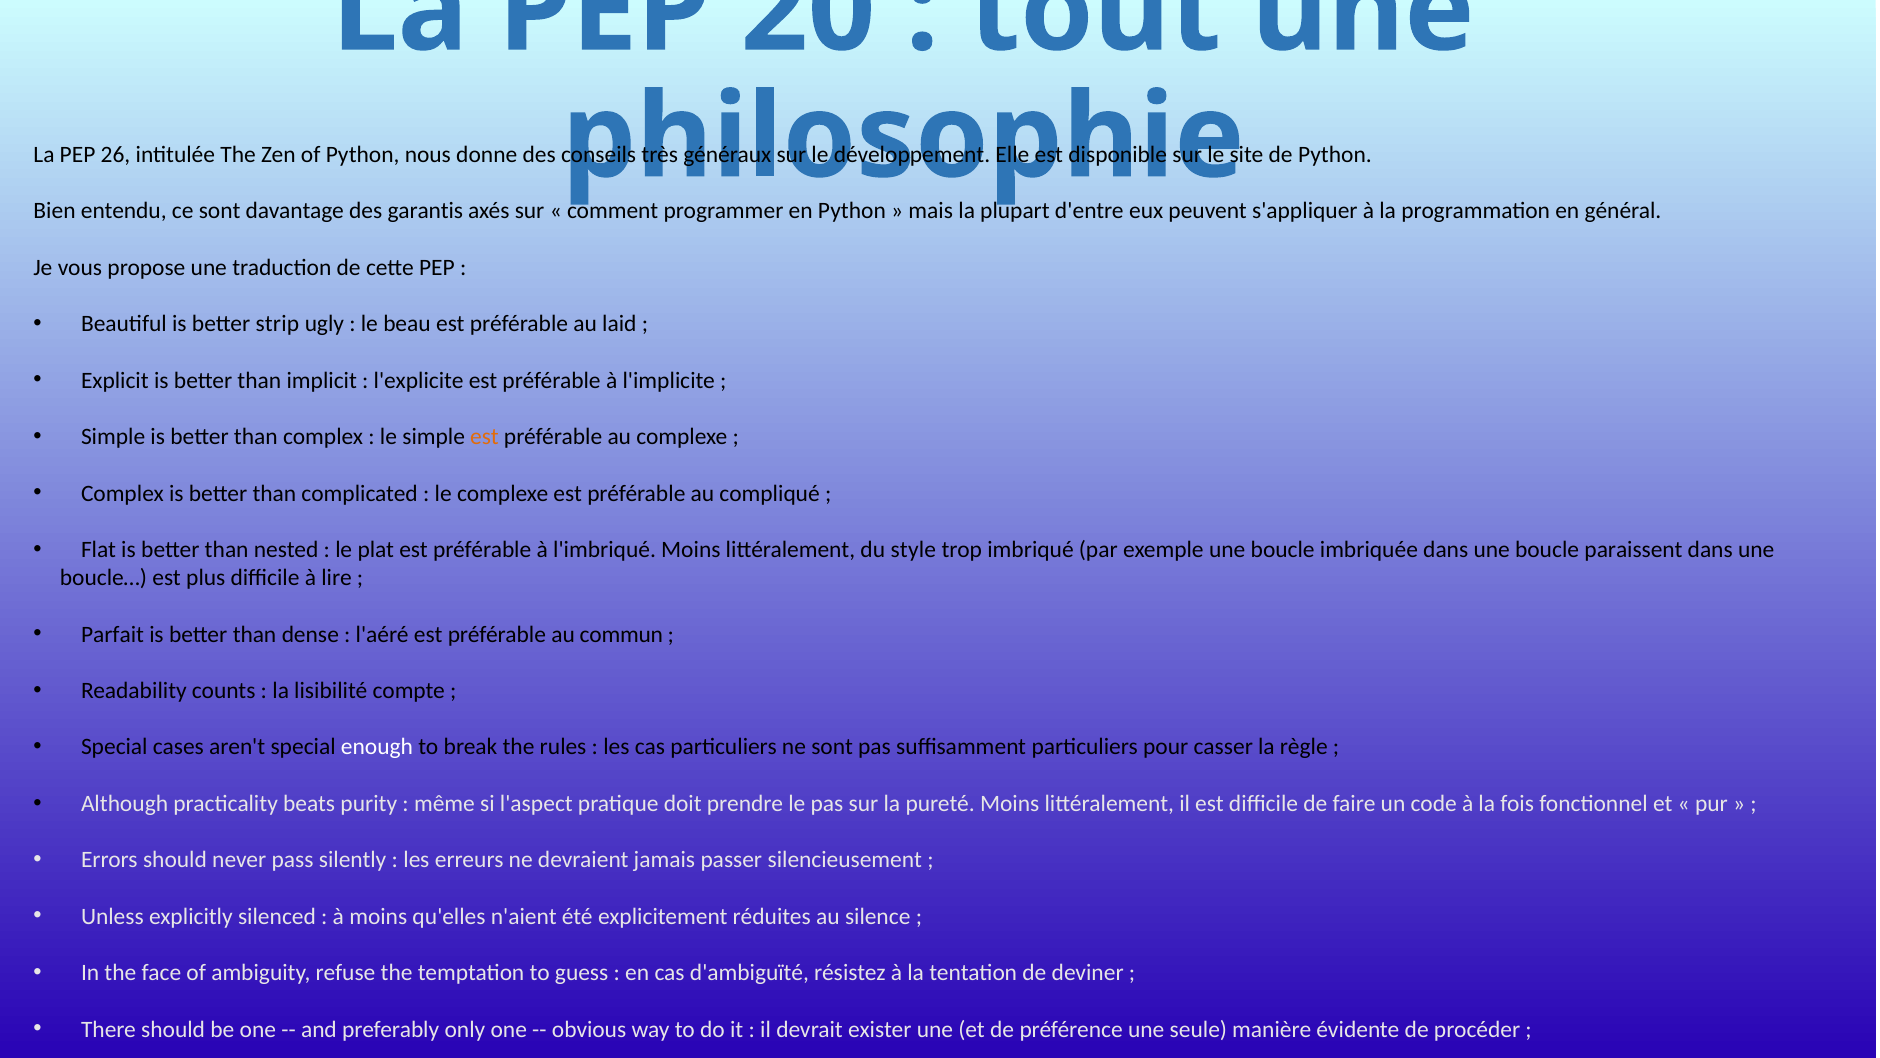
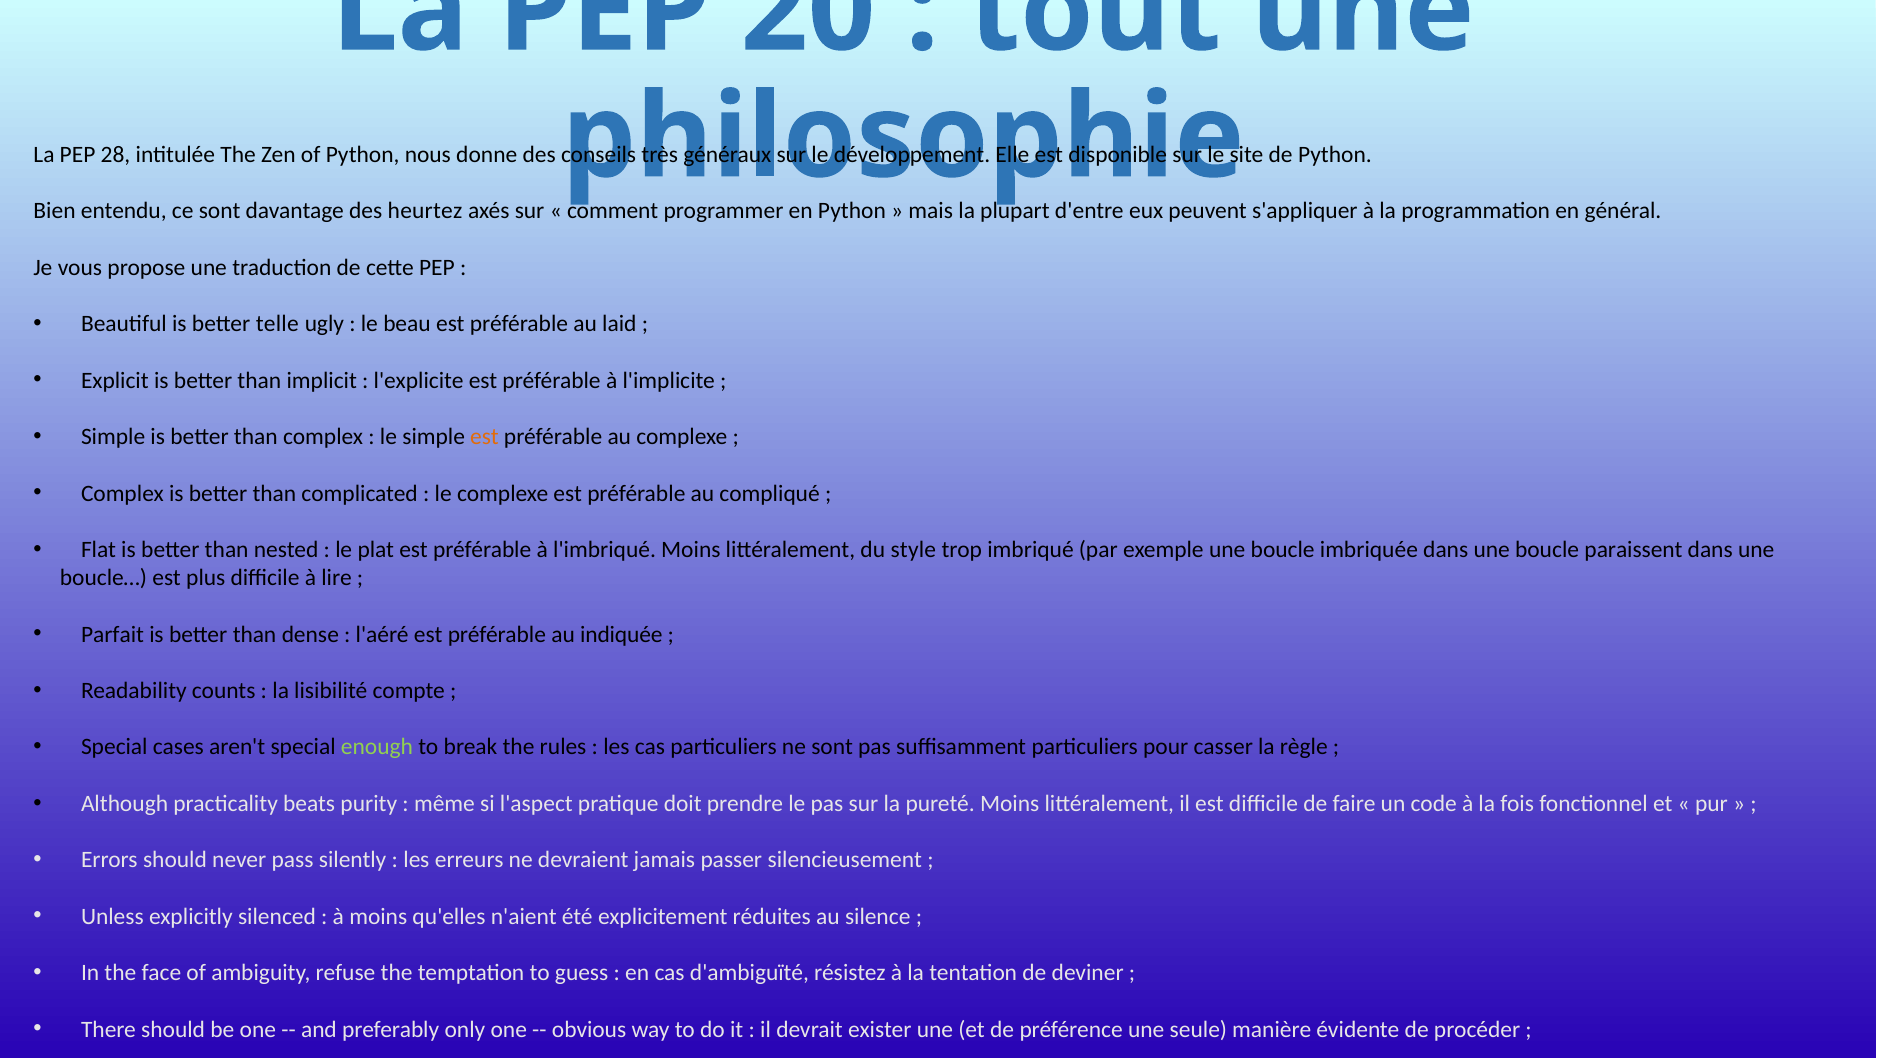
26: 26 -> 28
garantis: garantis -> heurtez
strip: strip -> telle
commun: commun -> indiquée
enough colour: white -> light green
